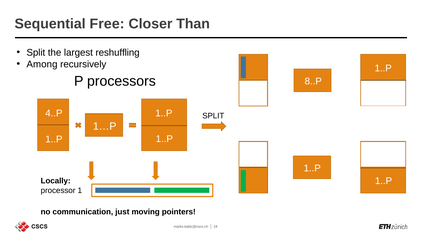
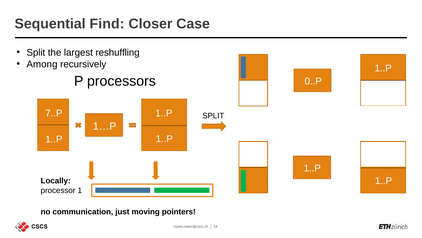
Free: Free -> Find
Than: Than -> Case
8..P: 8..P -> 0..P
4..P: 4..P -> 7..P
